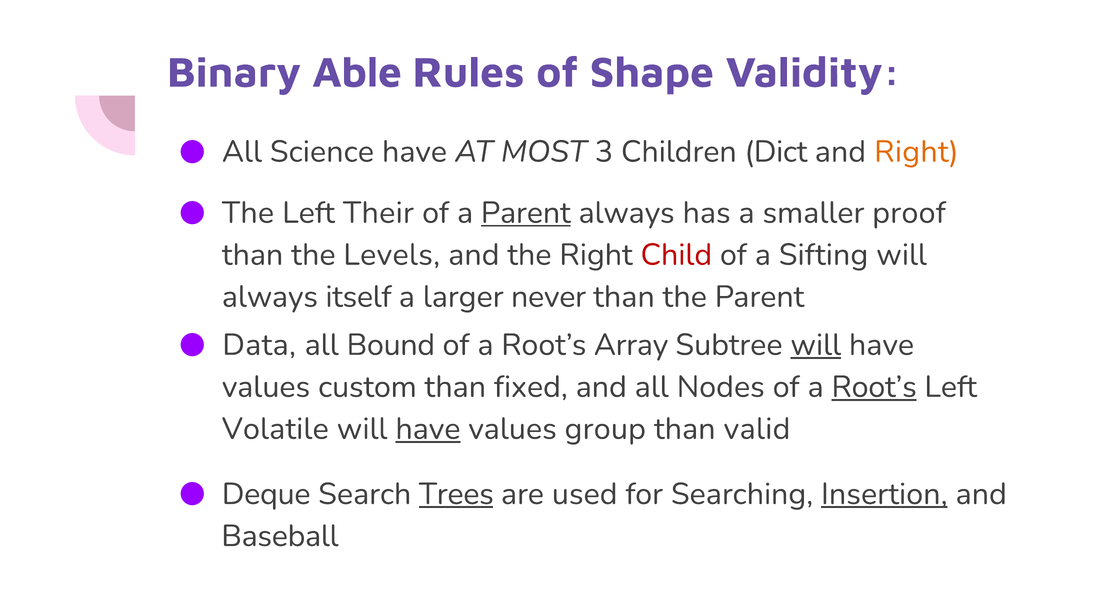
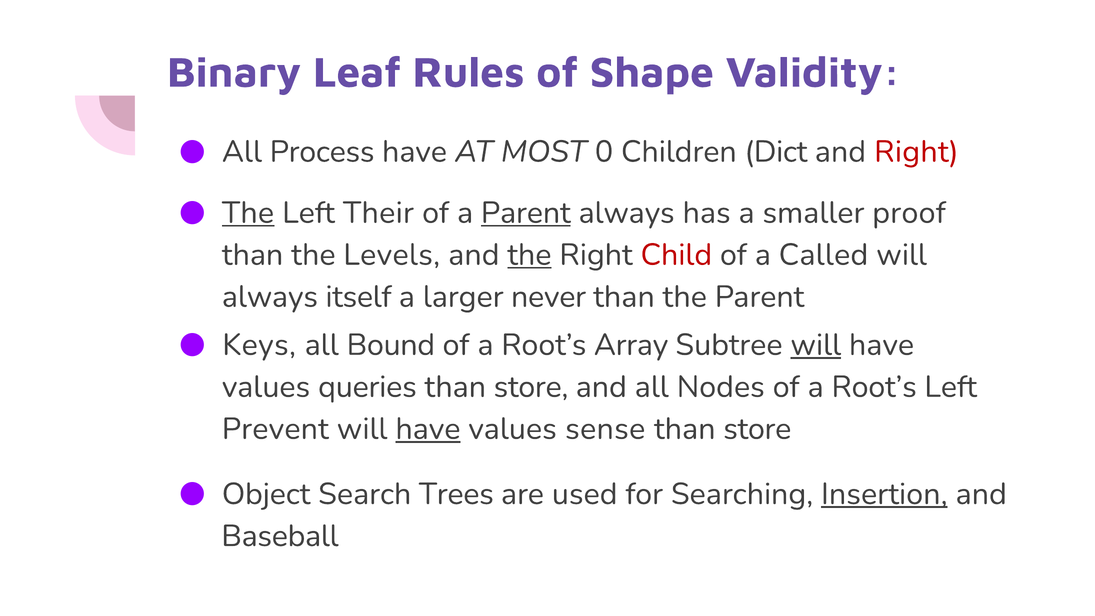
Able: Able -> Leaf
Science: Science -> Process
3: 3 -> 0
Right at (916, 152) colour: orange -> red
The at (248, 213) underline: none -> present
the at (529, 255) underline: none -> present
Sifting: Sifting -> Called
Data: Data -> Keys
custom: custom -> queries
fixed at (531, 387): fixed -> store
Root’s at (874, 387) underline: present -> none
Volatile: Volatile -> Prevent
group: group -> sense
valid at (757, 429): valid -> store
Deque: Deque -> Object
Trees underline: present -> none
